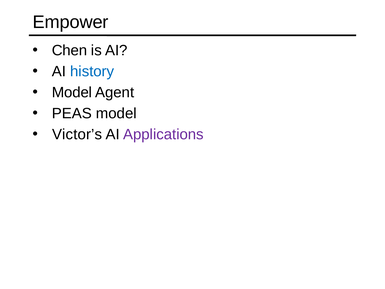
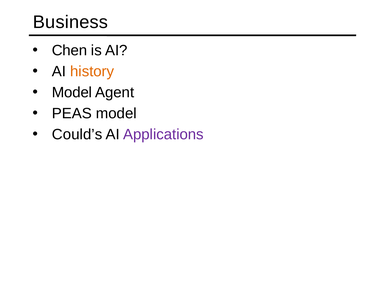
Empower: Empower -> Business
history colour: blue -> orange
Victor’s: Victor’s -> Could’s
